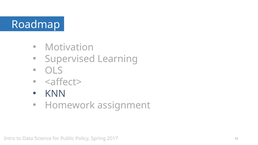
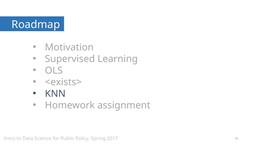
<affect>: <affect> -> <exists>
